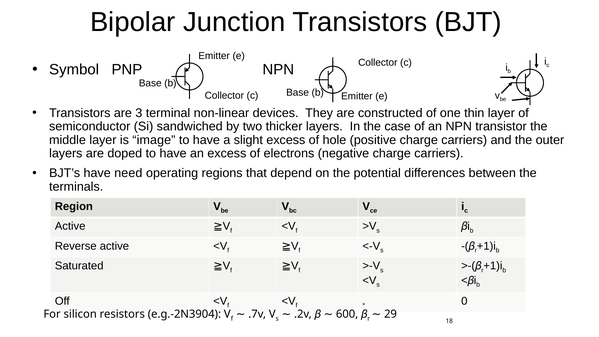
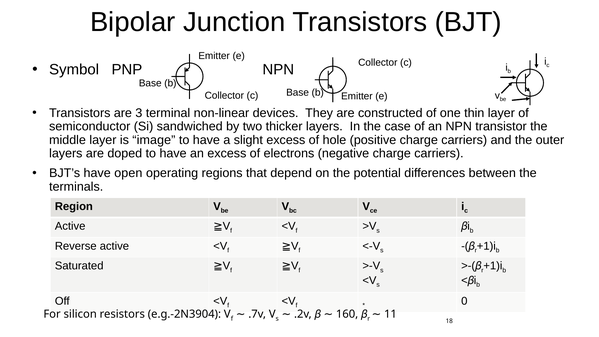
need: need -> open
600: 600 -> 160
29: 29 -> 11
